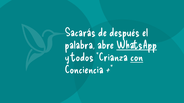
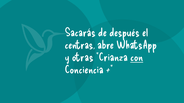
palabra: palabra -> centras
WhatsApp underline: present -> none
todos: todos -> otras
